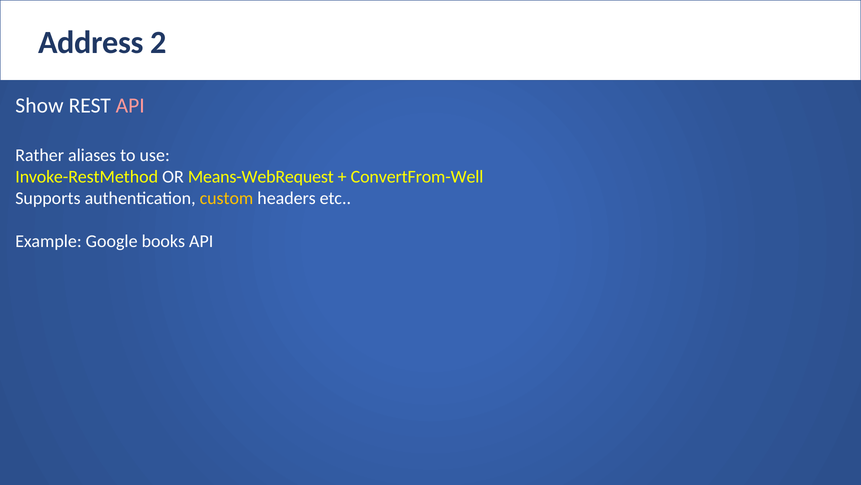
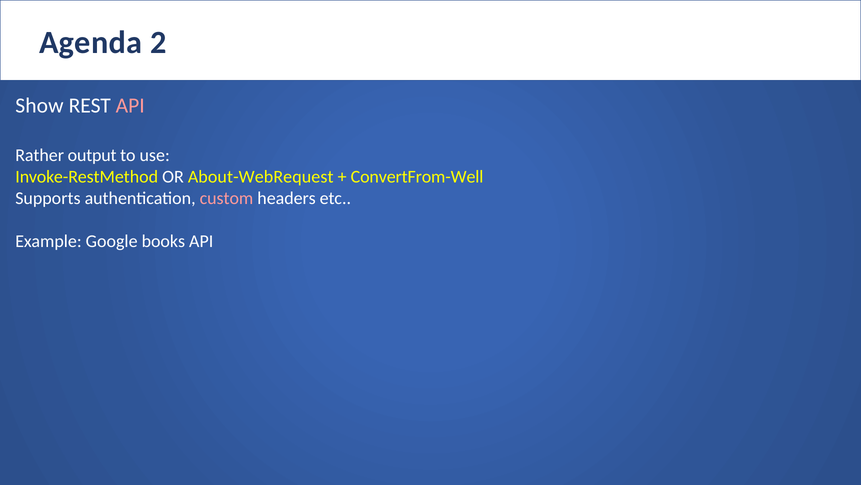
Address: Address -> Agenda
aliases: aliases -> output
Means-WebRequest: Means-WebRequest -> About-WebRequest
custom colour: yellow -> pink
